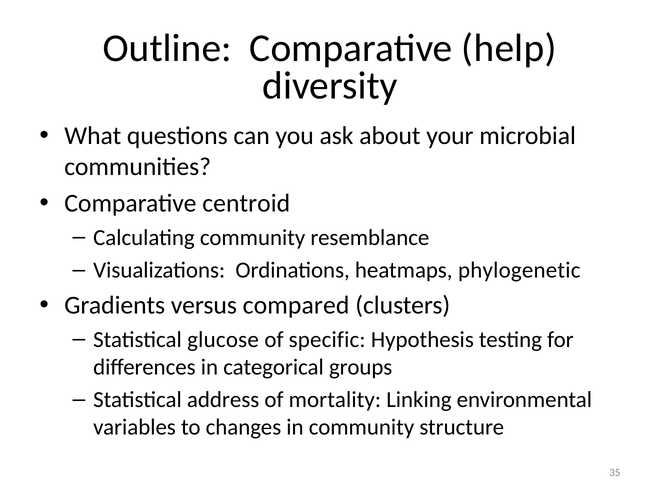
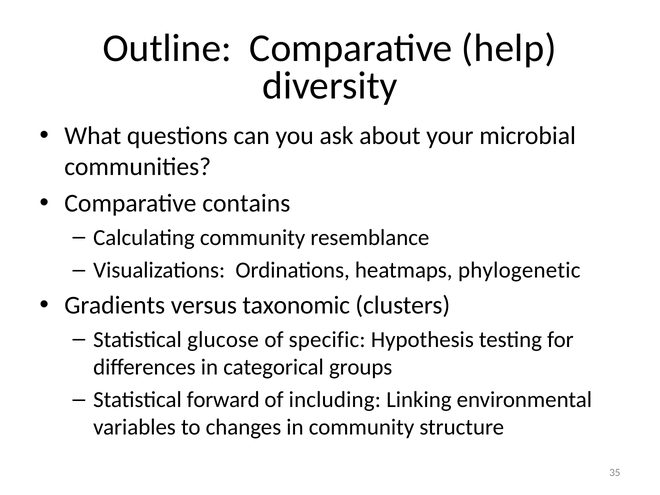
centroid: centroid -> contains
compared: compared -> taxonomic
address: address -> forward
mortality: mortality -> including
